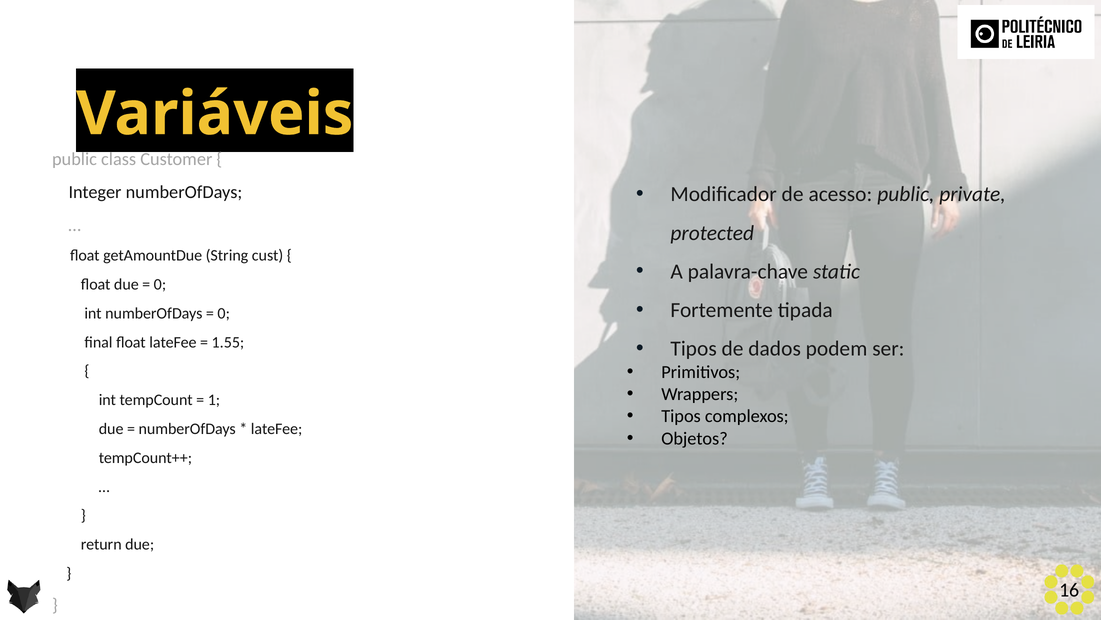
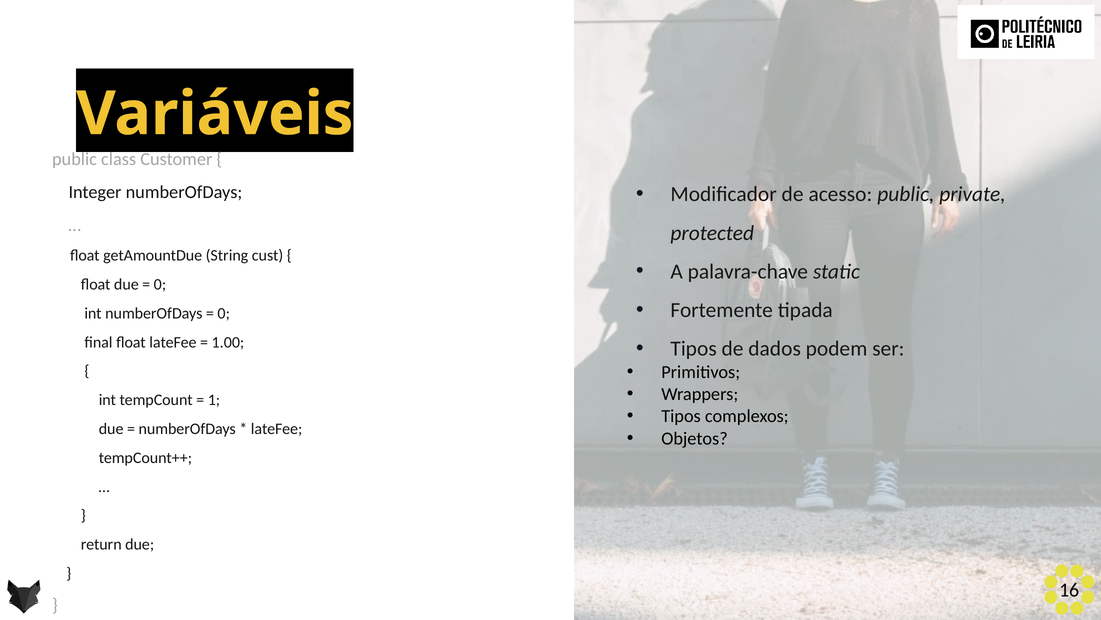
1.55: 1.55 -> 1.00
